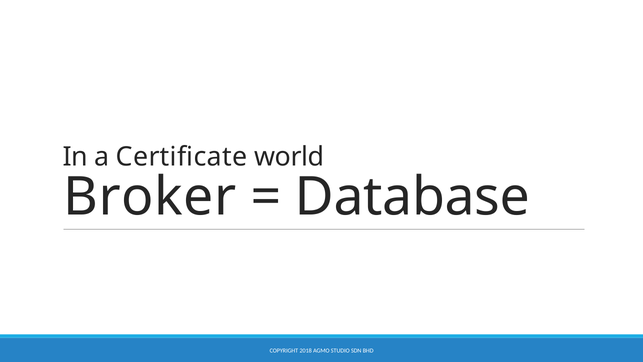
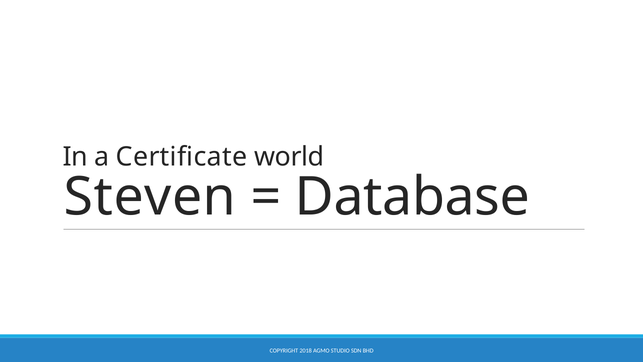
Broker: Broker -> Steven
